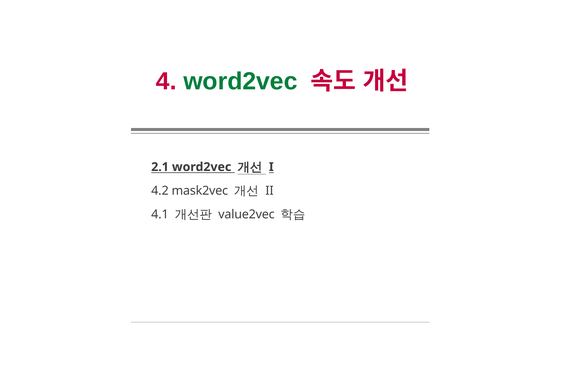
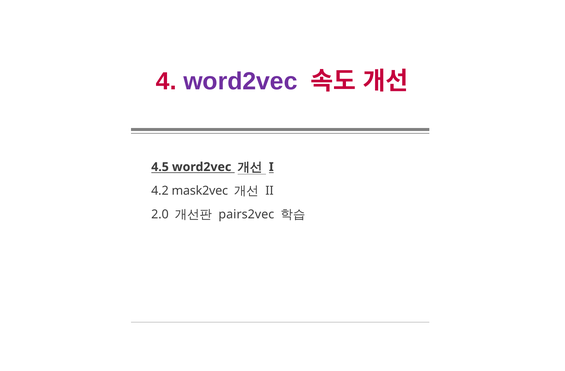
word2vec at (240, 81) colour: green -> purple
2.1: 2.1 -> 4.5
4.1: 4.1 -> 2.0
value2vec: value2vec -> pairs2vec
